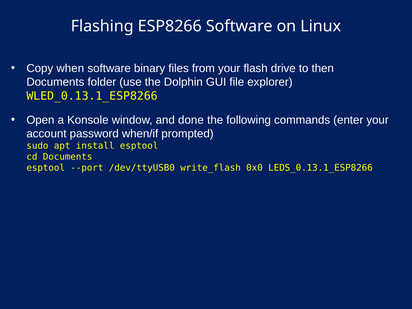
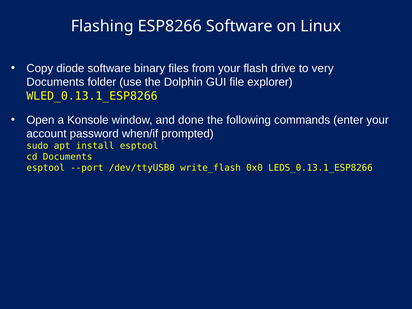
when: when -> diode
then: then -> very
